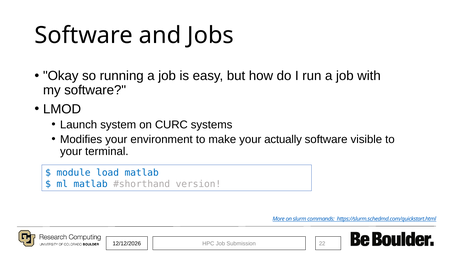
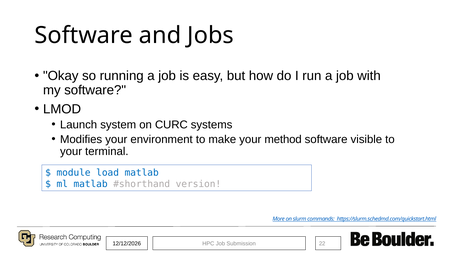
actually: actually -> method
